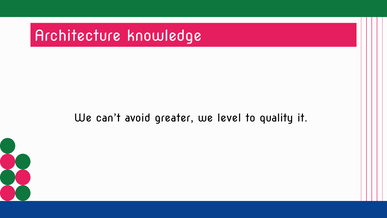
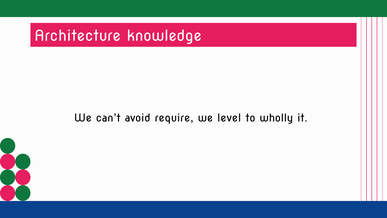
greater: greater -> require
quality: quality -> wholly
